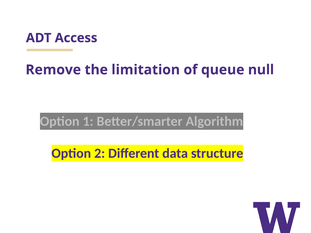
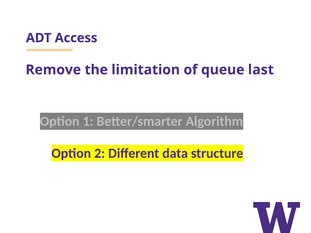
null: null -> last
